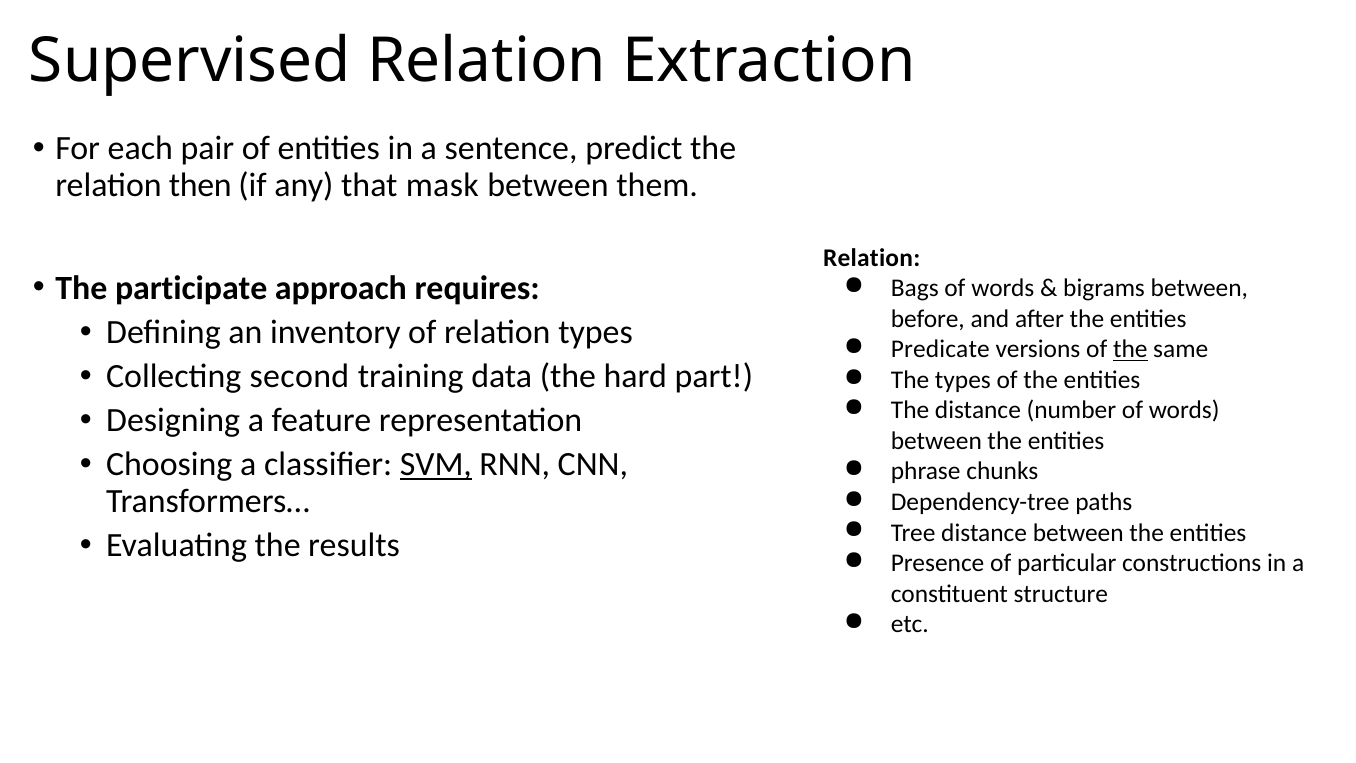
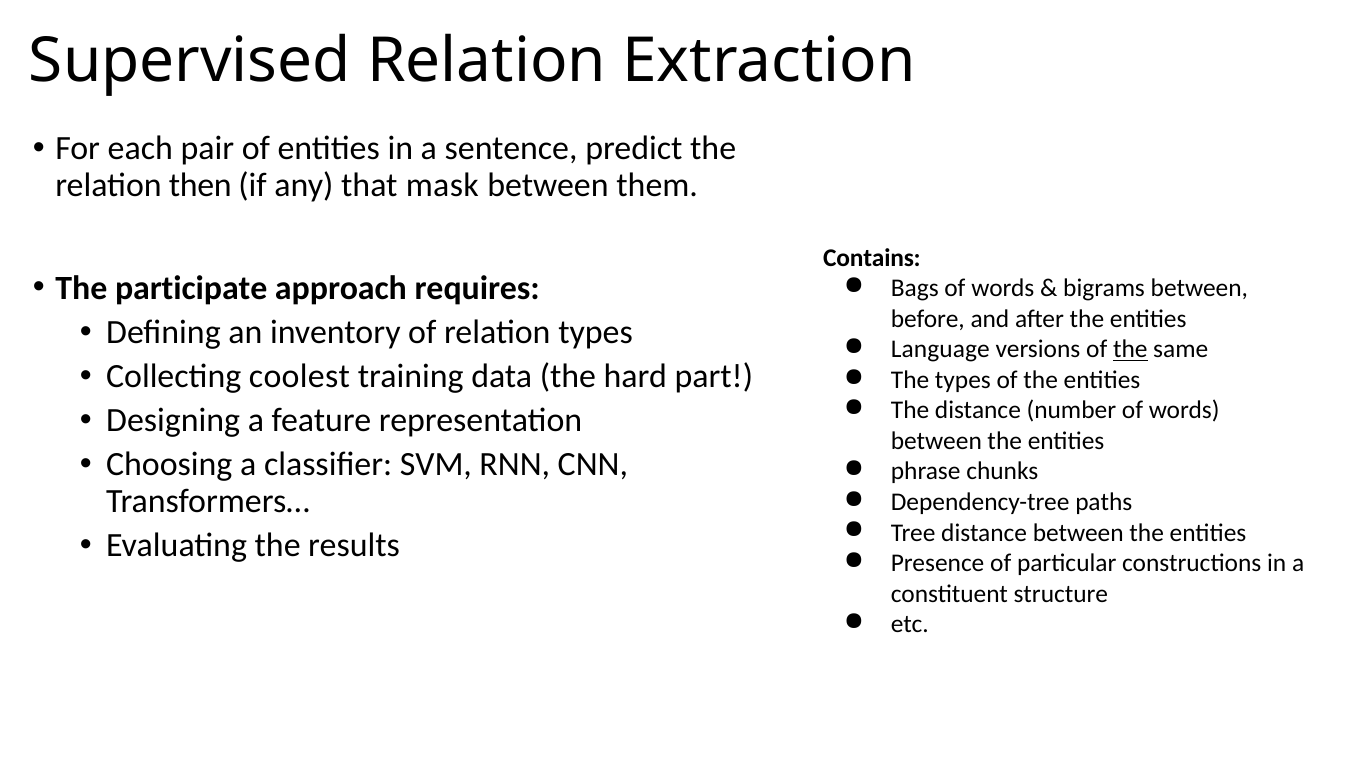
Relation at (872, 258): Relation -> Contains
Predicate: Predicate -> Language
second: second -> coolest
SVM underline: present -> none
